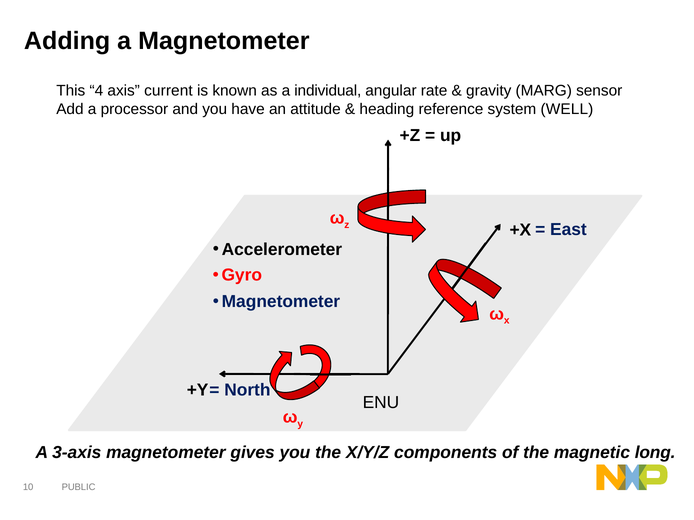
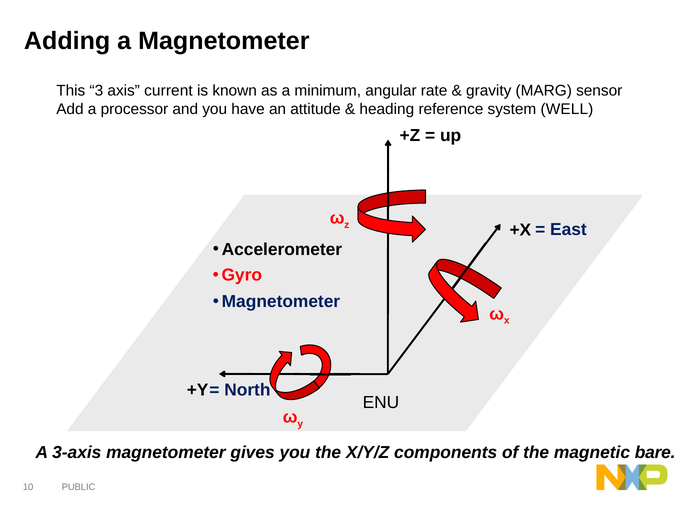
4: 4 -> 3
individual: individual -> minimum
long: long -> bare
